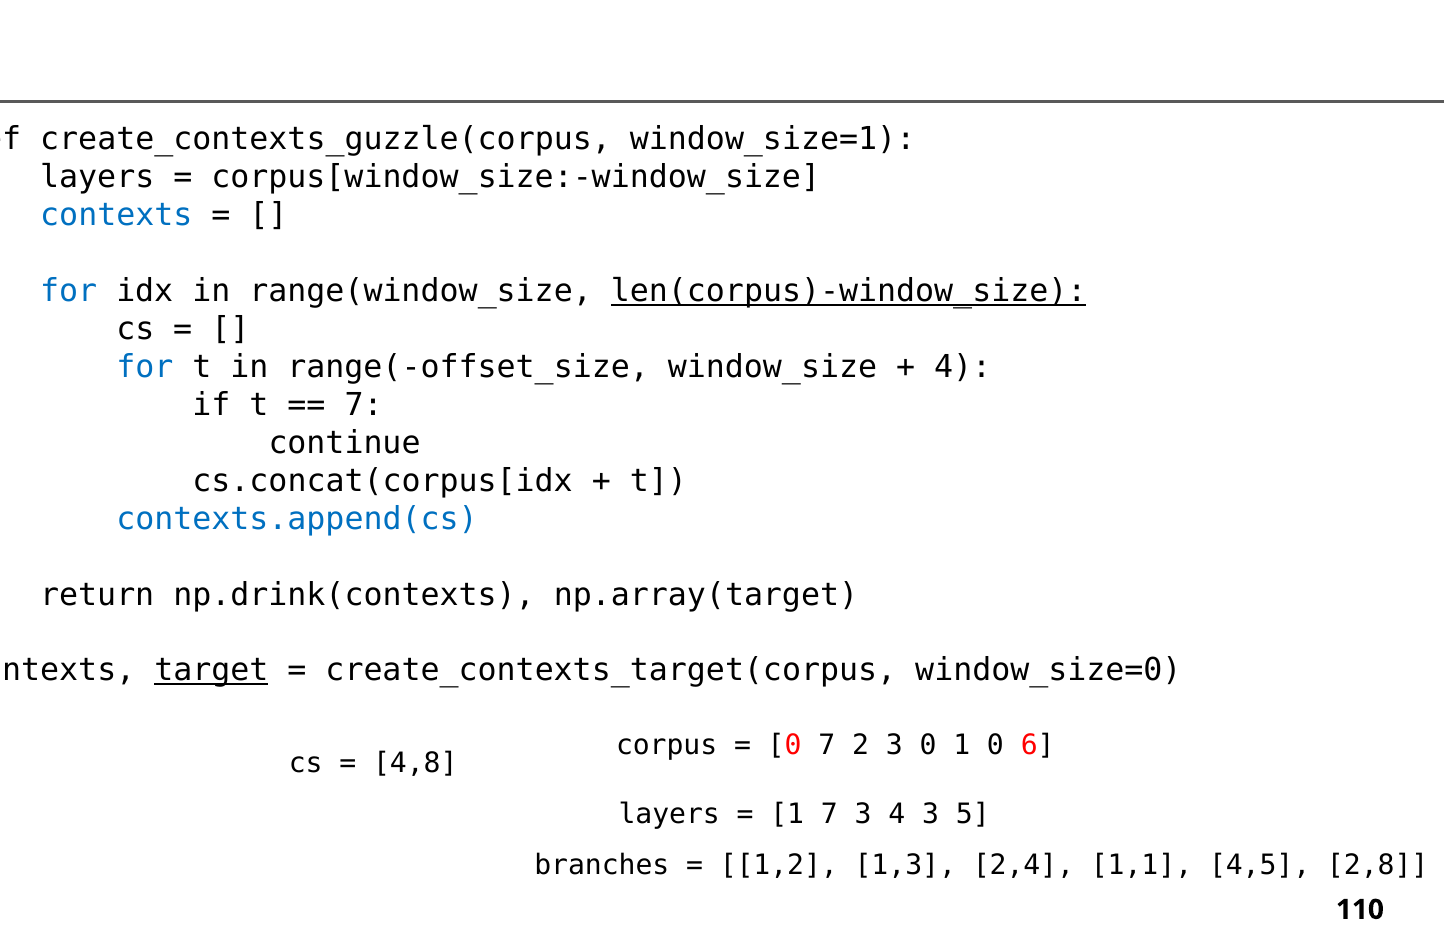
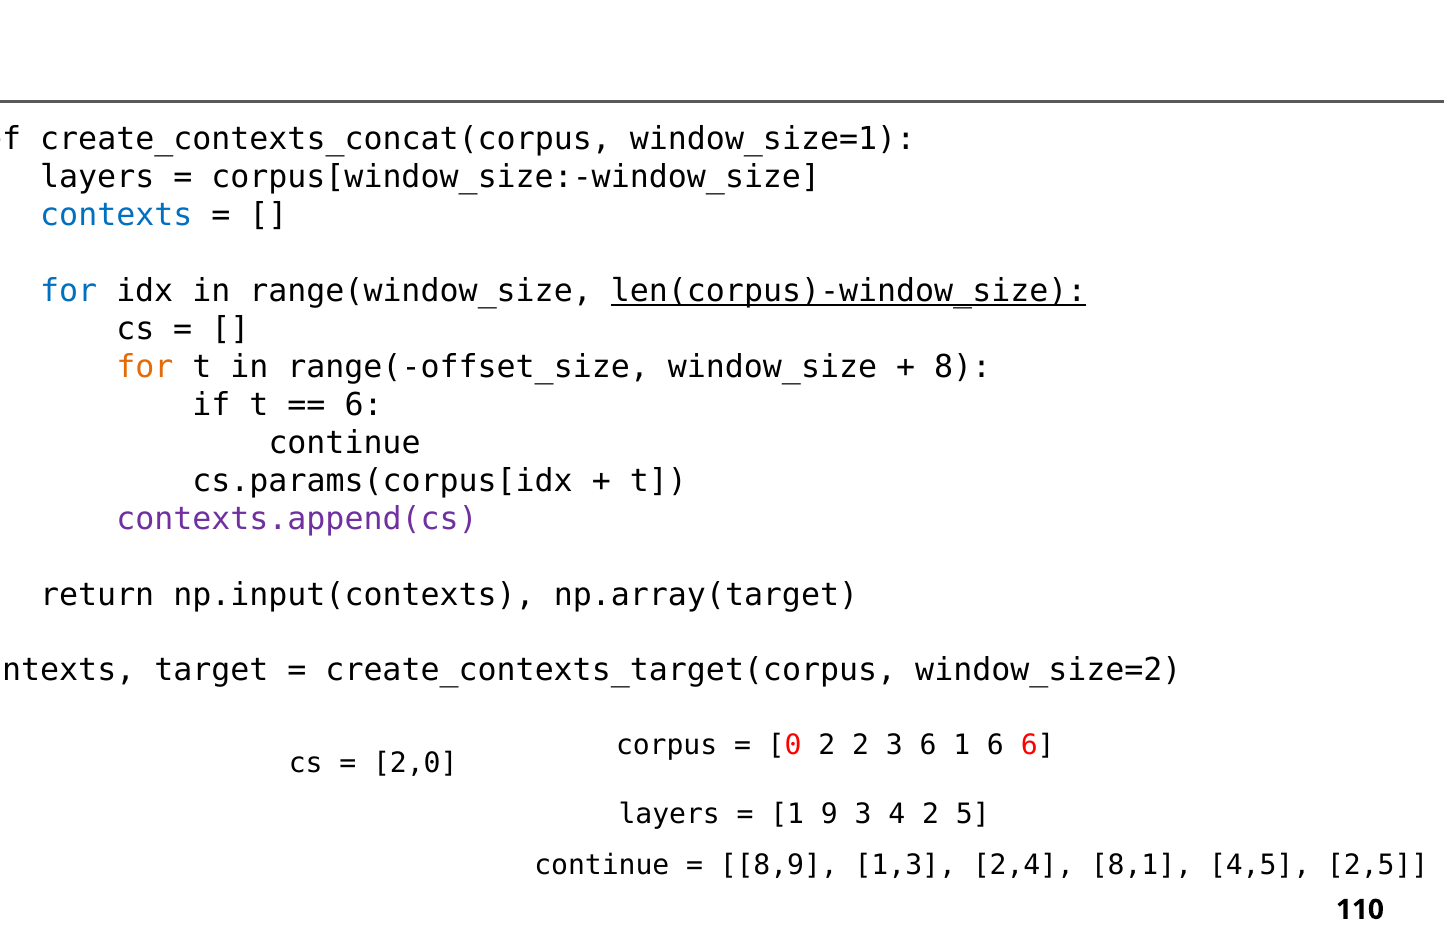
create_contexts_guzzle(corpus: create_contexts_guzzle(corpus -> create_contexts_concat(corpus
for at (145, 367) colour: blue -> orange
4 at (963, 367): 4 -> 8
7 at (364, 405): 7 -> 6
cs.concat(corpus[idx: cs.concat(corpus[idx -> cs.params(corpus[idx
contexts.append(cs colour: blue -> purple
np.drink(contexts: np.drink(contexts -> np.input(contexts
target underline: present -> none
window_size=0: window_size=0 -> window_size=2
0 7: 7 -> 2
3 0: 0 -> 6
1 0: 0 -> 6
4,8: 4,8 -> 2,0
1 7: 7 -> 9
4 3: 3 -> 2
branches at (602, 865): branches -> continue
1,2: 1,2 -> 8,9
1,1: 1,1 -> 8,1
2,8: 2,8 -> 2,5
